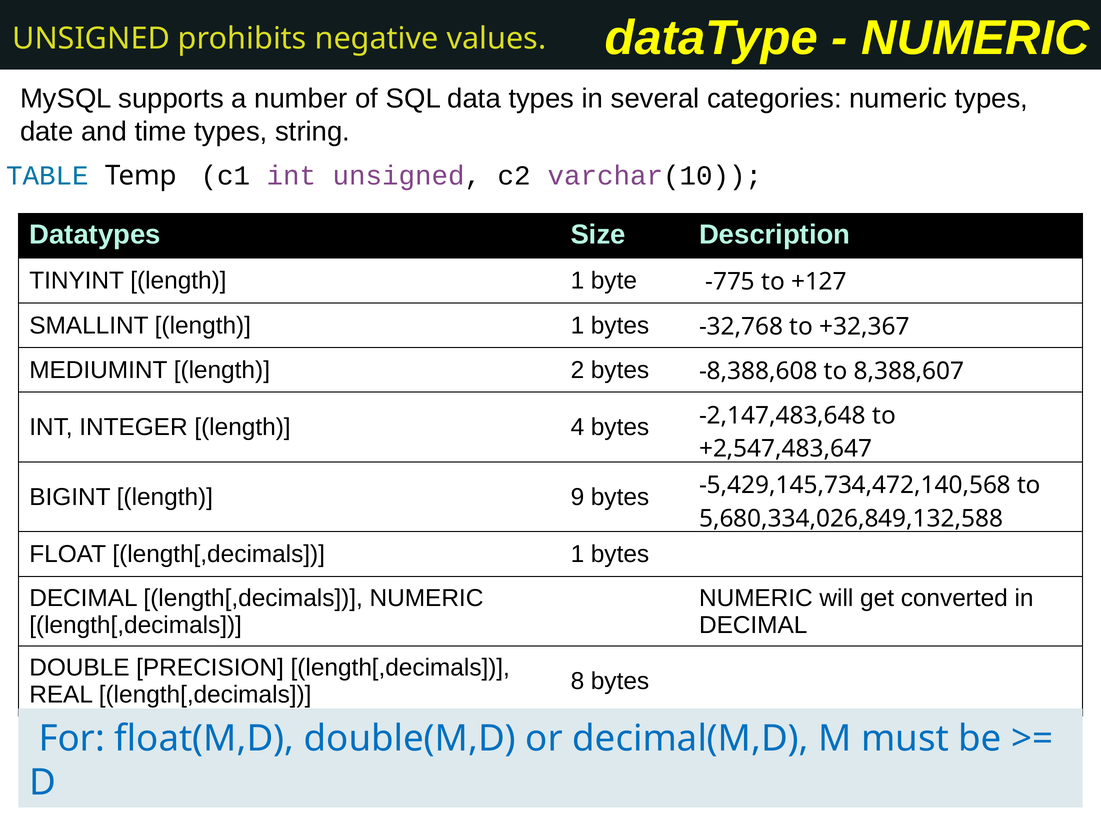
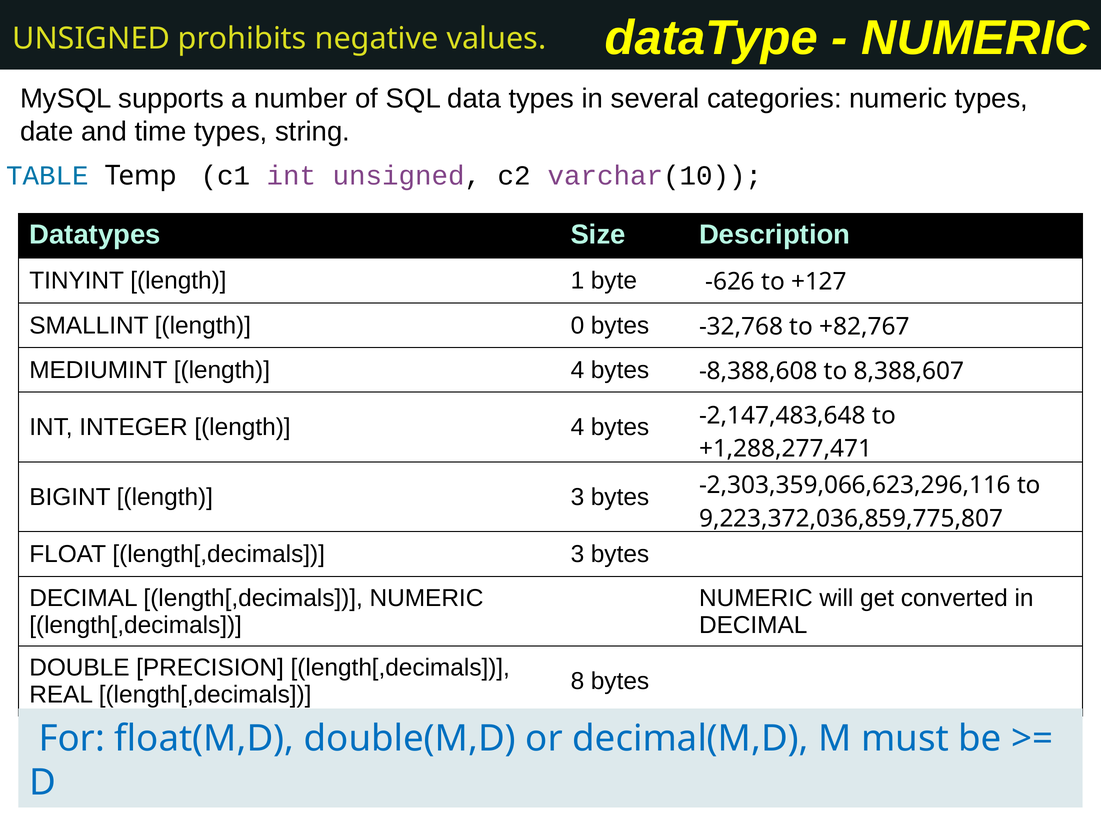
-775: -775 -> -626
SMALLINT length 1: 1 -> 0
+32,367: +32,367 -> +82,767
MEDIUMINT length 2: 2 -> 4
+2,547,483,647: +2,547,483,647 -> +1,288,277,471
length 9: 9 -> 3
-5,429,145,734,472,140,568: -5,429,145,734,472,140,568 -> -2,303,359,066,623,296,116
5,680,334,026,849,132,588: 5,680,334,026,849,132,588 -> 9,223,372,036,859,775,807
length[,decimals 1: 1 -> 3
